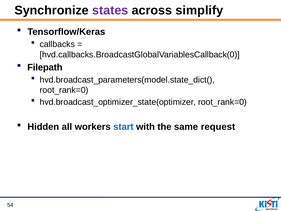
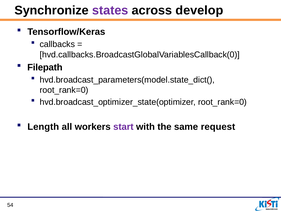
simplify: simplify -> develop
Hidden: Hidden -> Length
start colour: blue -> purple
